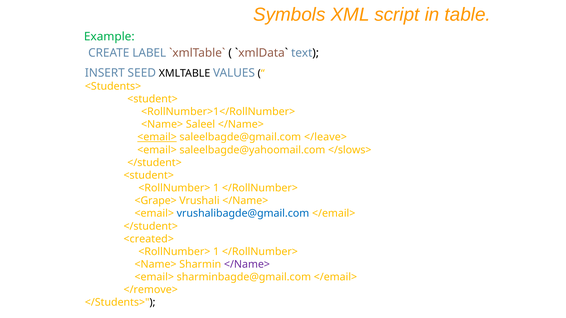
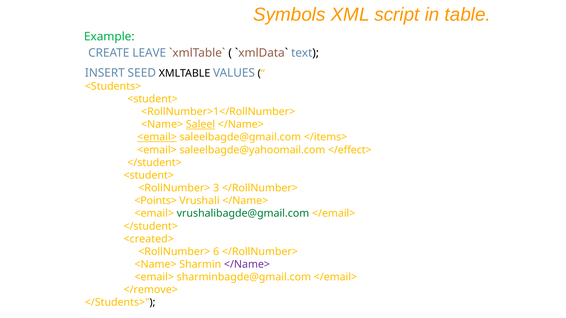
LABEL: LABEL -> LEAVE
Saleel underline: none -> present
</leave>: </leave> -> </items>
</slows>: </slows> -> </effect>
1 at (216, 188): 1 -> 3
<Grape>: <Grape> -> <Points>
vrushalibagde@gmail.com colour: blue -> green
1 at (216, 252): 1 -> 6
